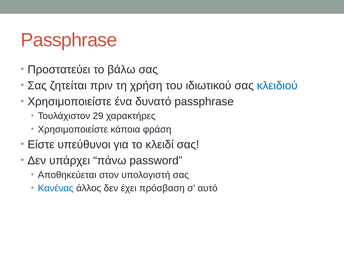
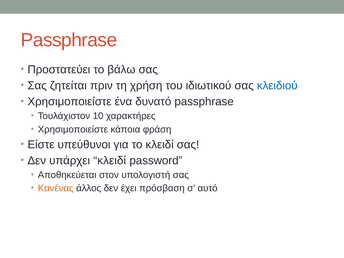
29: 29 -> 10
υπάρχει πάνω: πάνω -> κλειδί
Κανένας colour: blue -> orange
